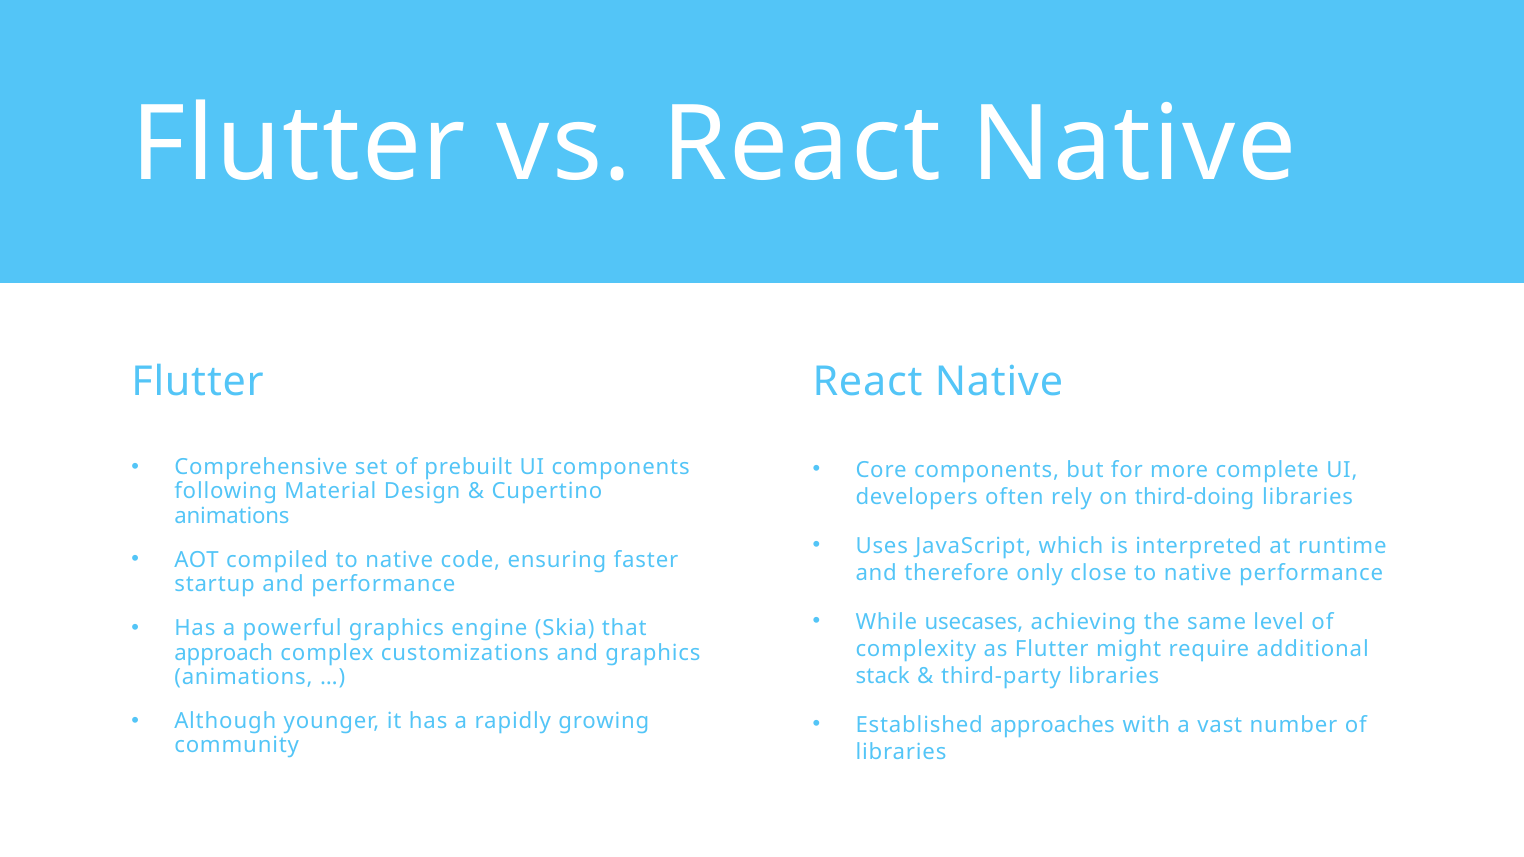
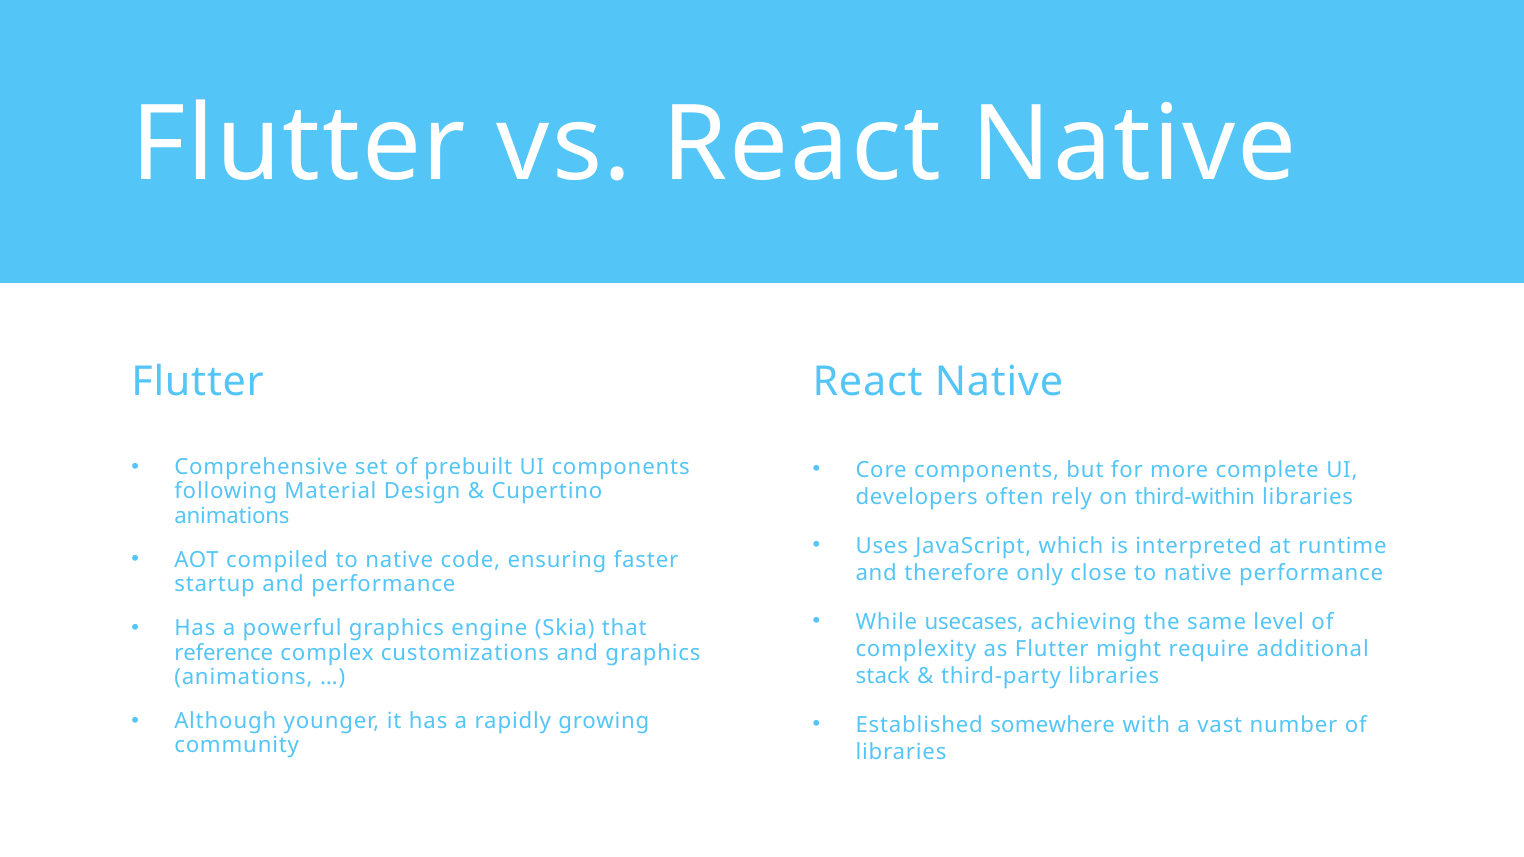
third-doing: third-doing -> third-within
approach: approach -> reference
approaches: approaches -> somewhere
